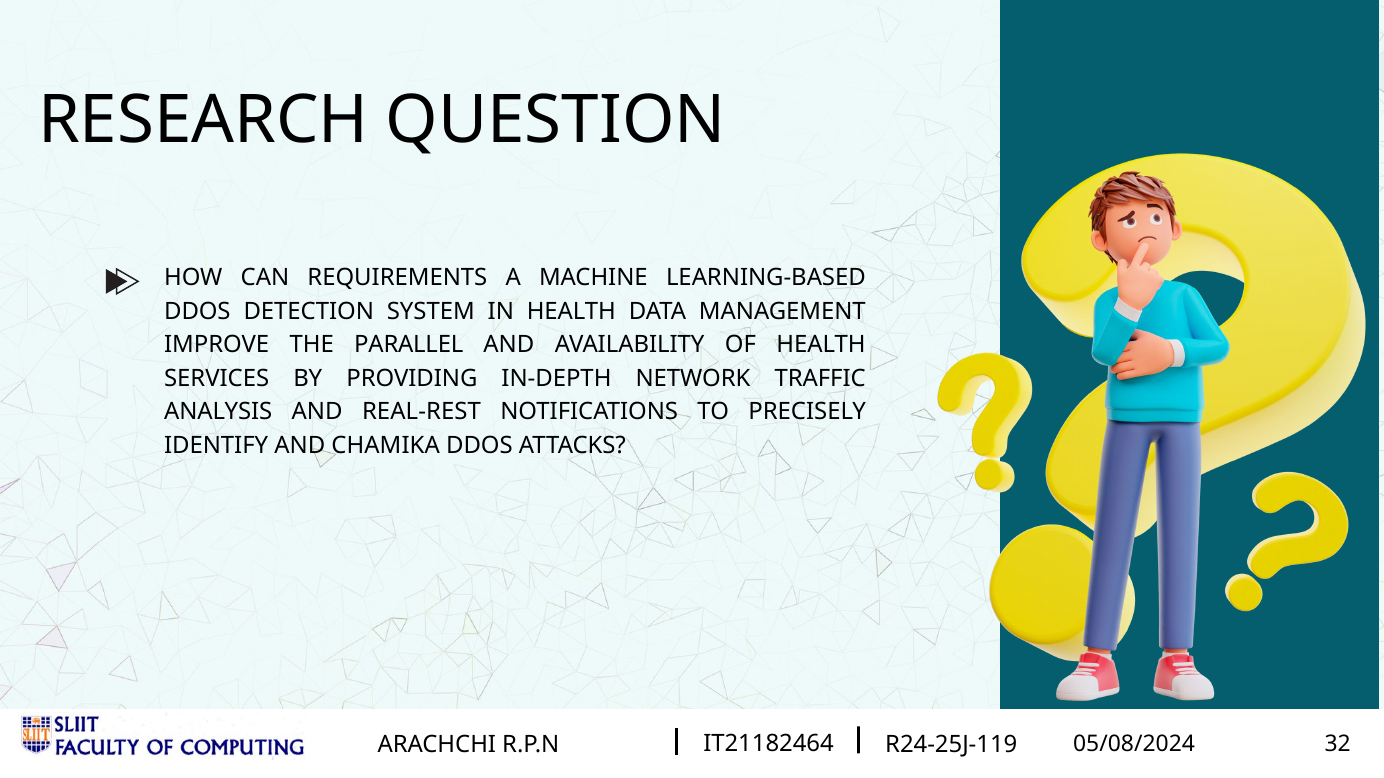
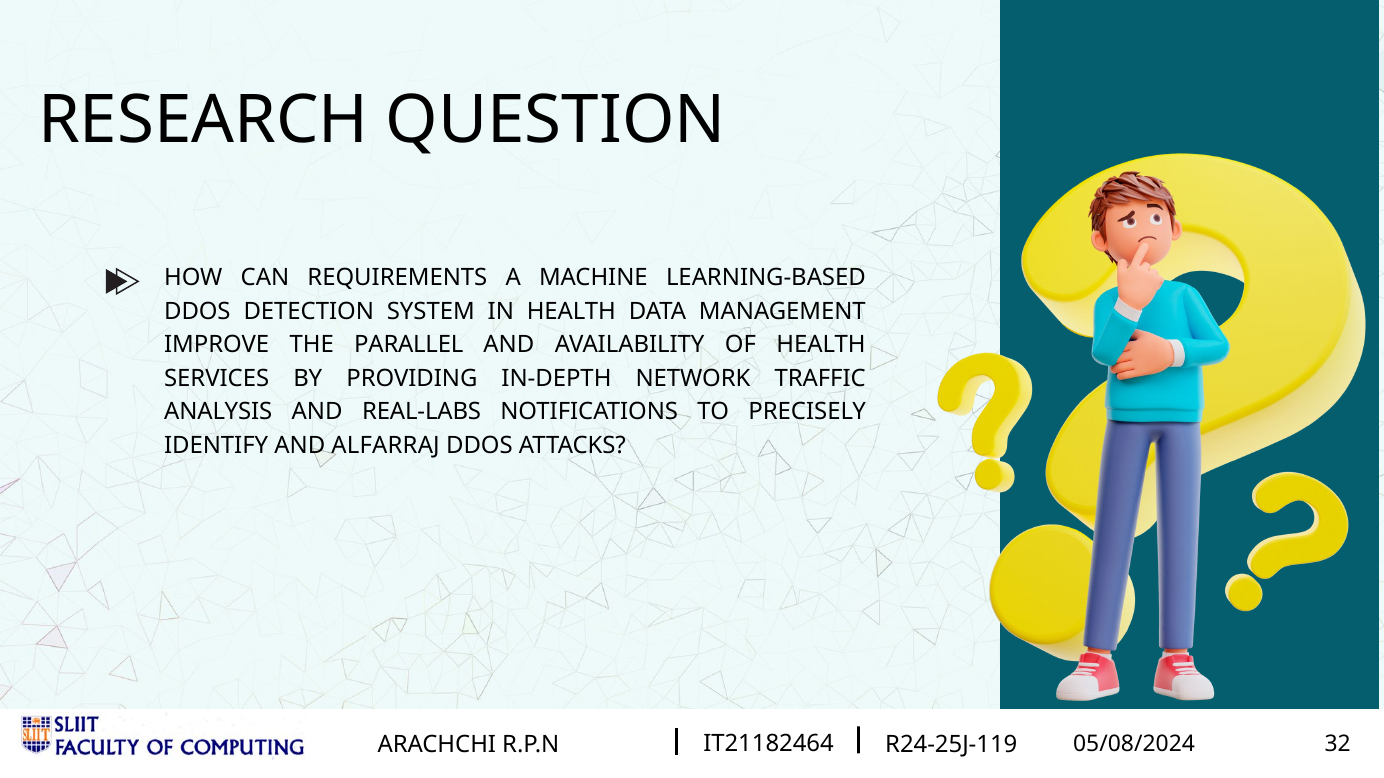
REAL-REST: REAL-REST -> REAL-LABS
CHAMIKA: CHAMIKA -> ALFARRAJ
